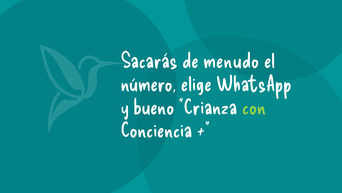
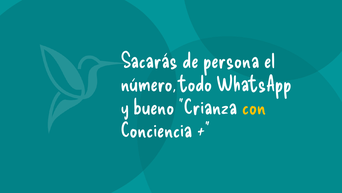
menudo: menudo -> persona
elige: elige -> todo
con colour: light green -> yellow
